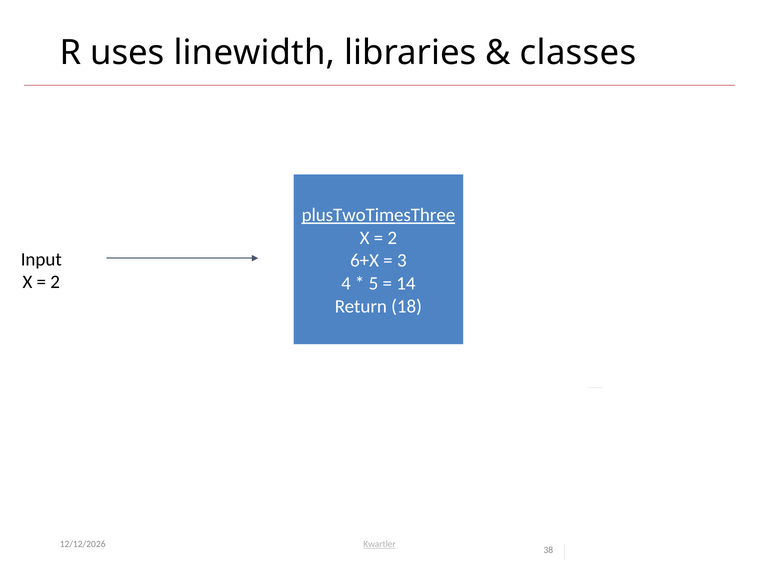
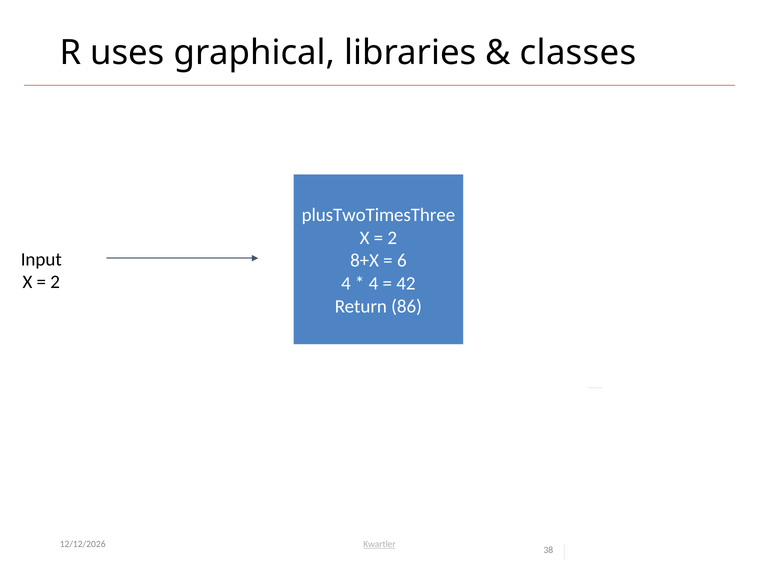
linewidth: linewidth -> graphical
plusTwoTimesThree underline: present -> none
6+X: 6+X -> 8+X
3: 3 -> 6
5 at (374, 283): 5 -> 4
14: 14 -> 42
18: 18 -> 86
